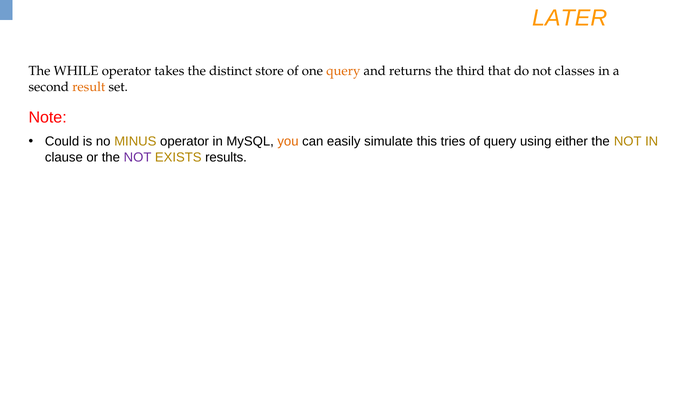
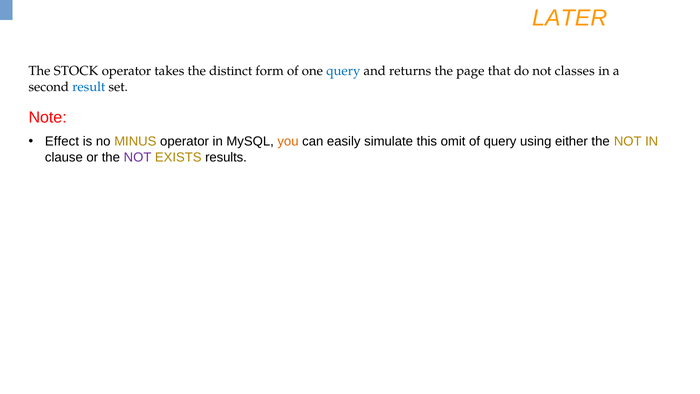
WHILE: WHILE -> STOCK
store: store -> form
query at (343, 71) colour: orange -> blue
third: third -> page
result colour: orange -> blue
Could: Could -> Effect
tries: tries -> omit
